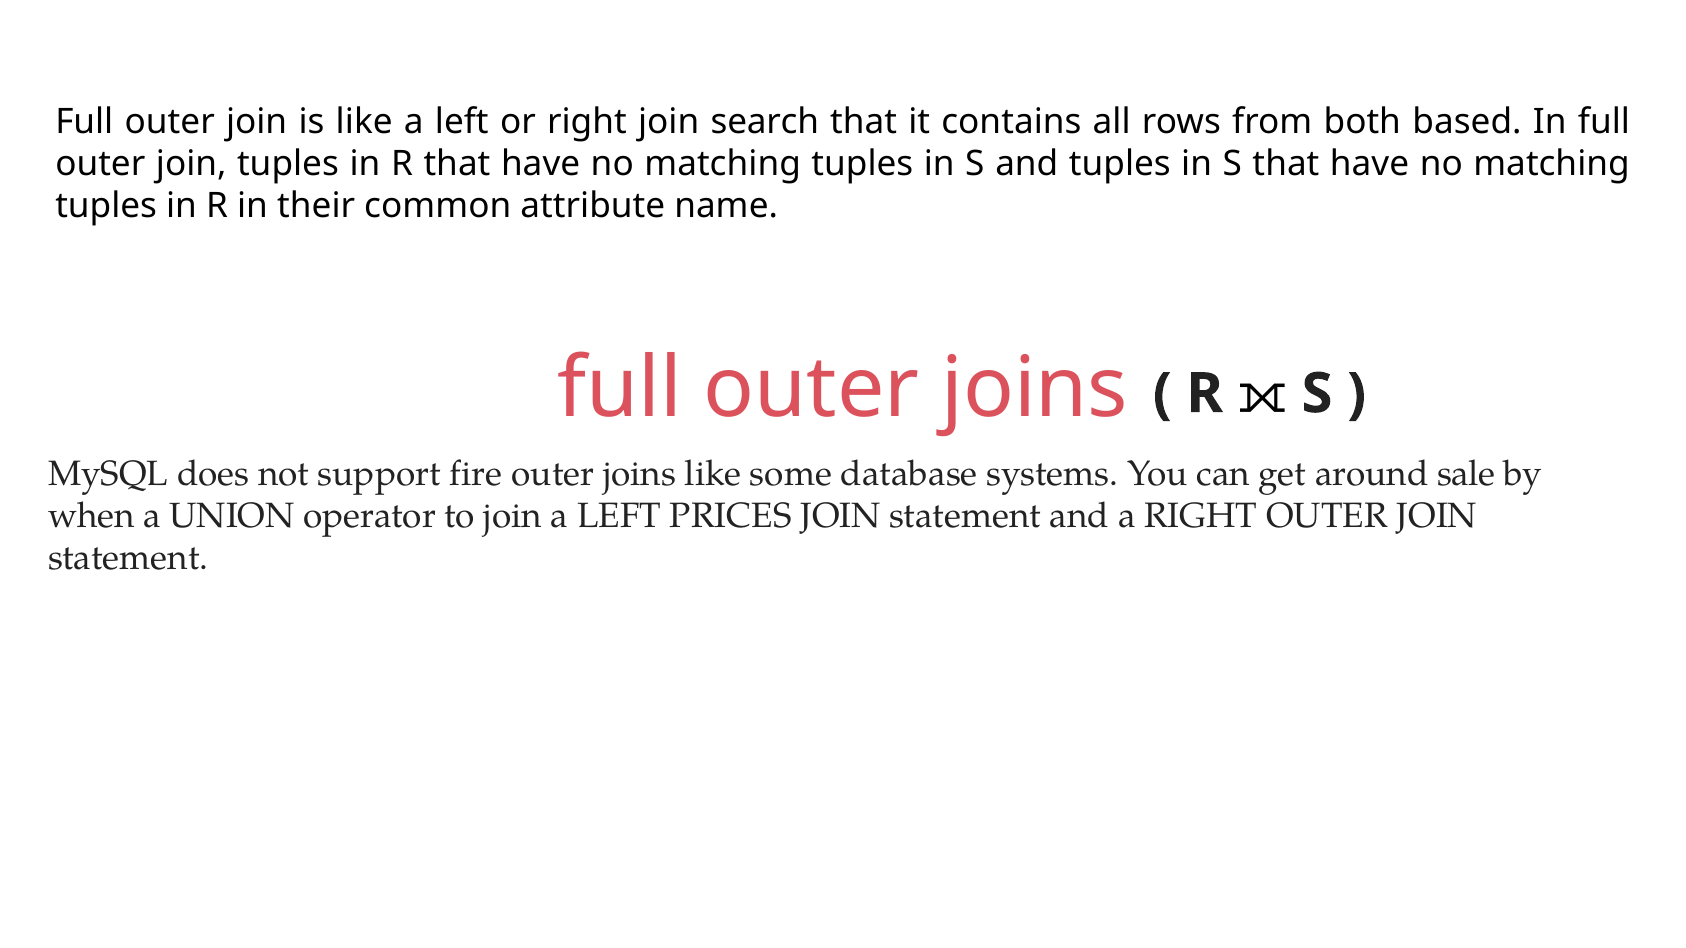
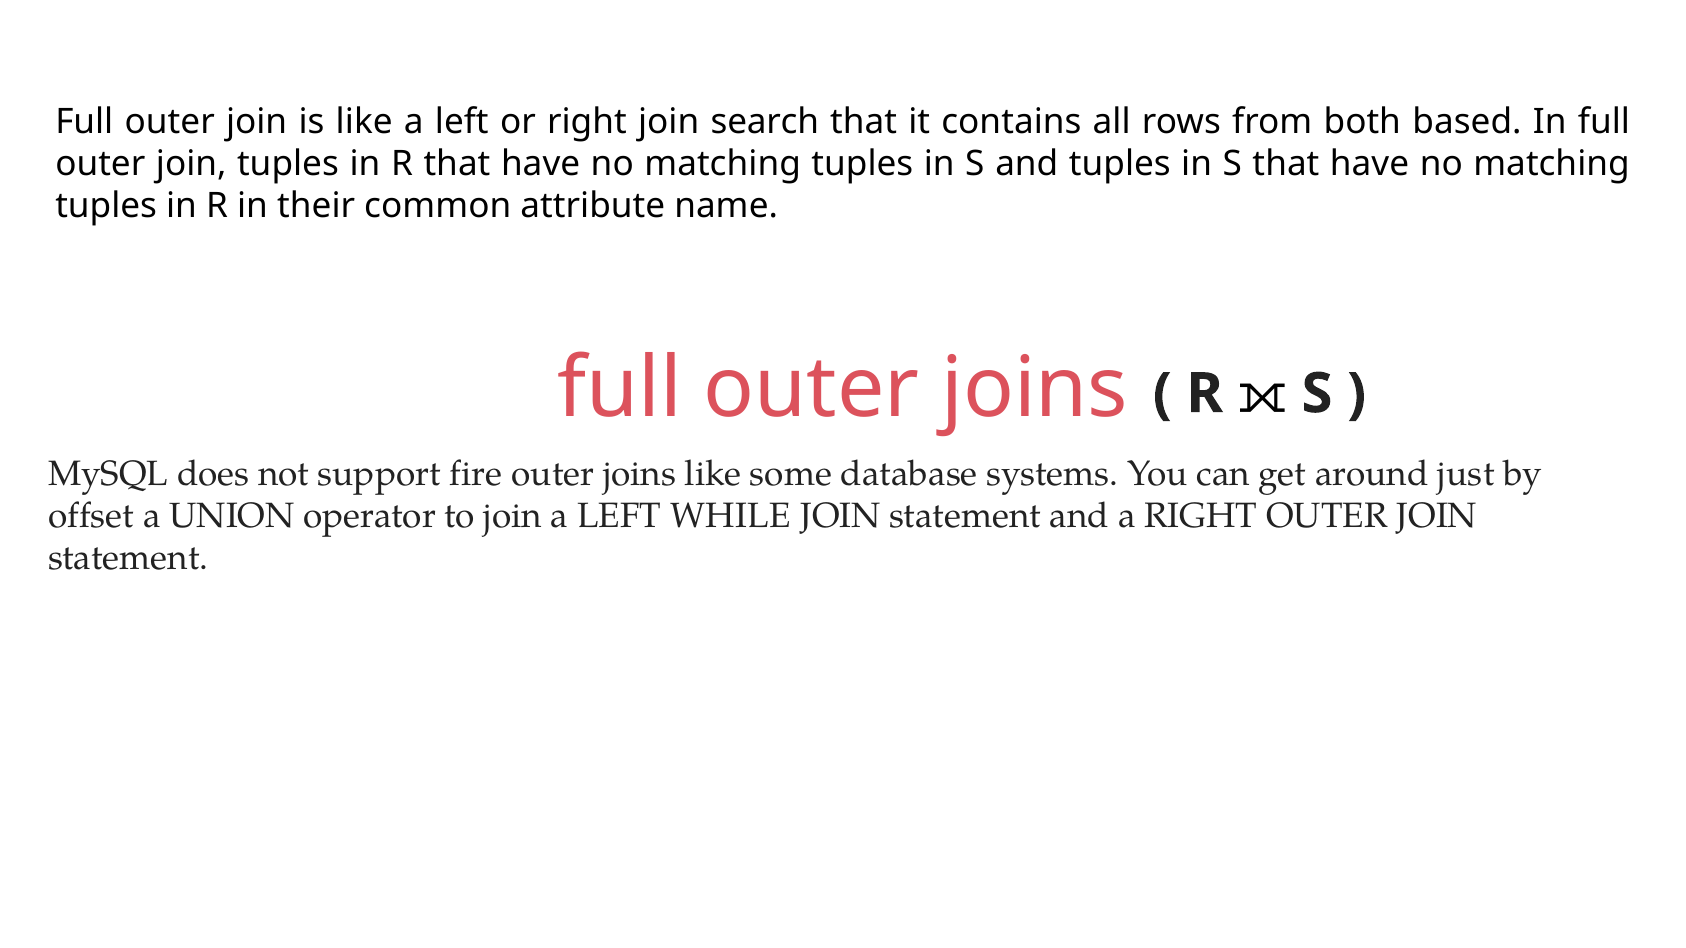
sale: sale -> just
when: when -> offset
PRICES: PRICES -> WHILE
